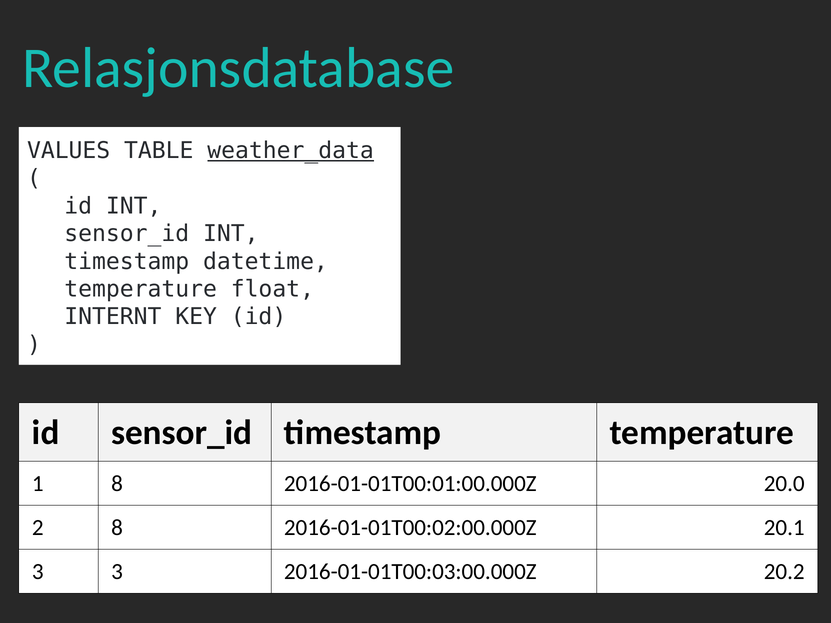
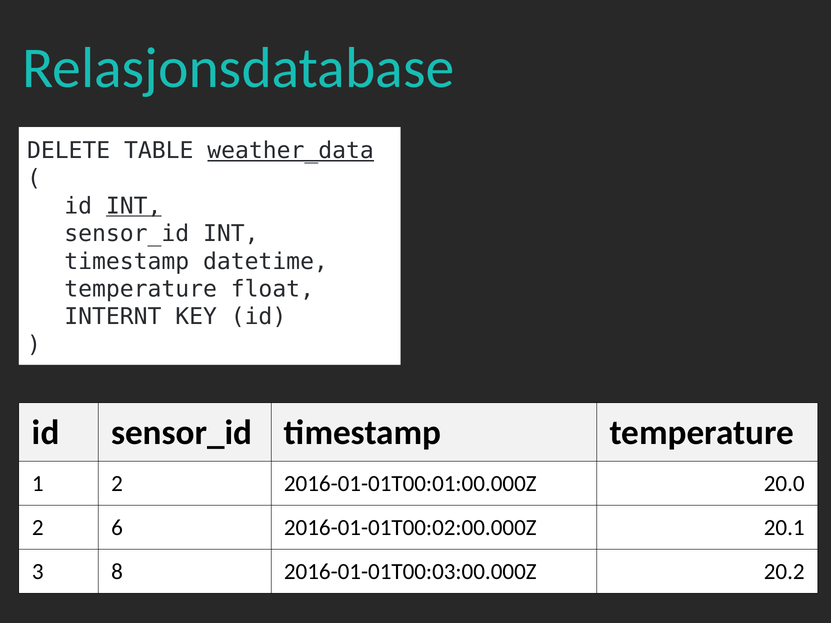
VALUES: VALUES -> DELETE
INT at (134, 206) underline: none -> present
1 8: 8 -> 2
2 8: 8 -> 6
3 3: 3 -> 8
